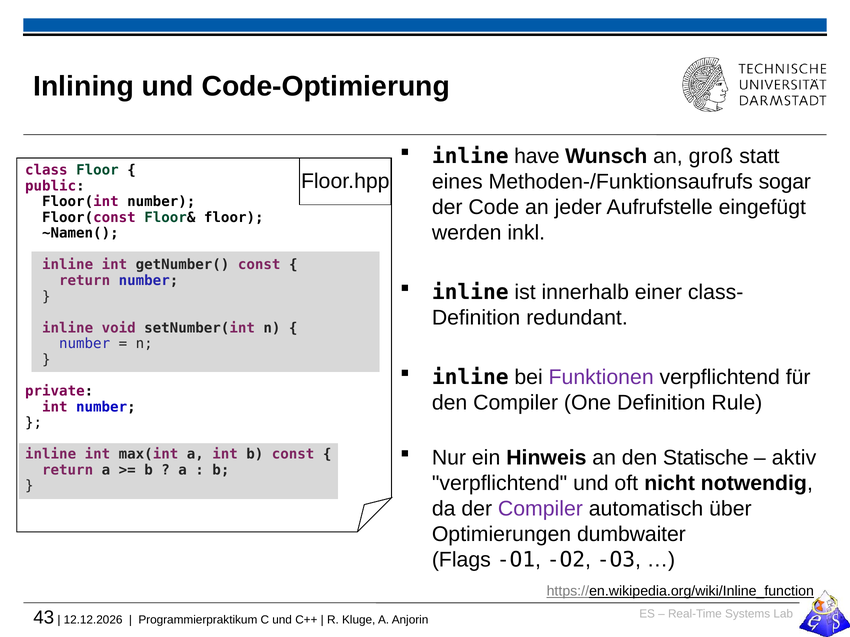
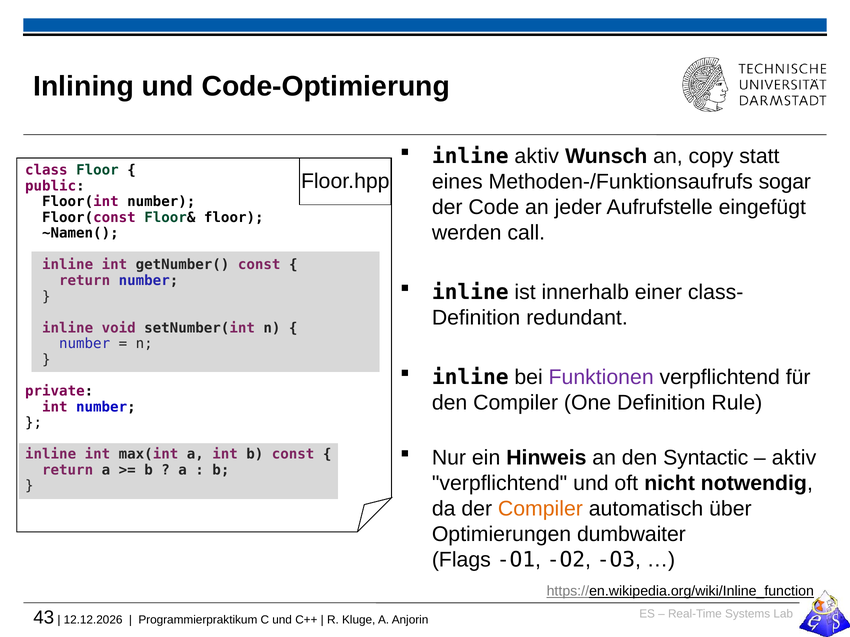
inline have: have -> aktiv
groß: groß -> copy
inkl: inkl -> call
Statische: Statische -> Syntactic
Compiler at (540, 509) colour: purple -> orange
